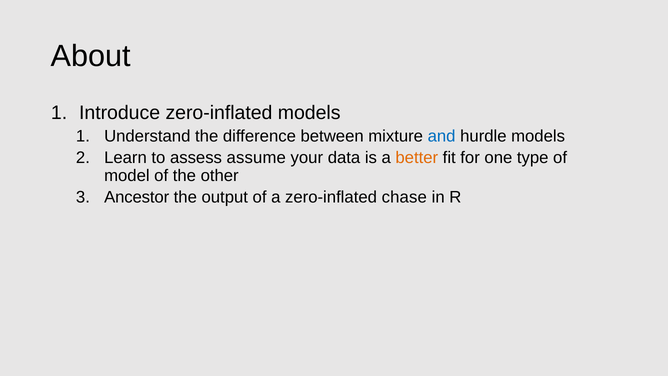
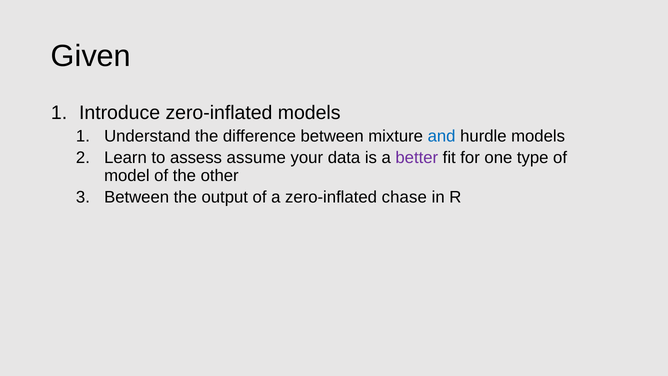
About: About -> Given
better colour: orange -> purple
Ancestor at (137, 197): Ancestor -> Between
